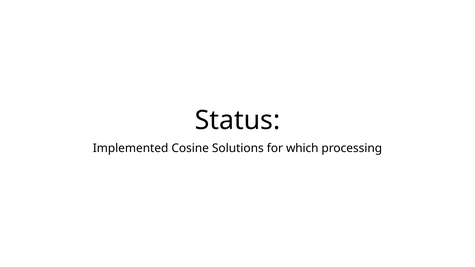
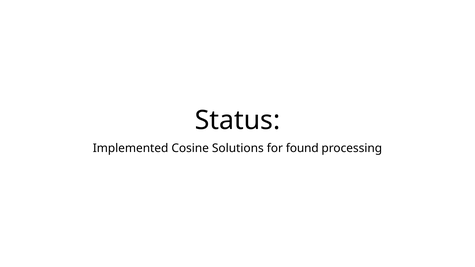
which: which -> found
